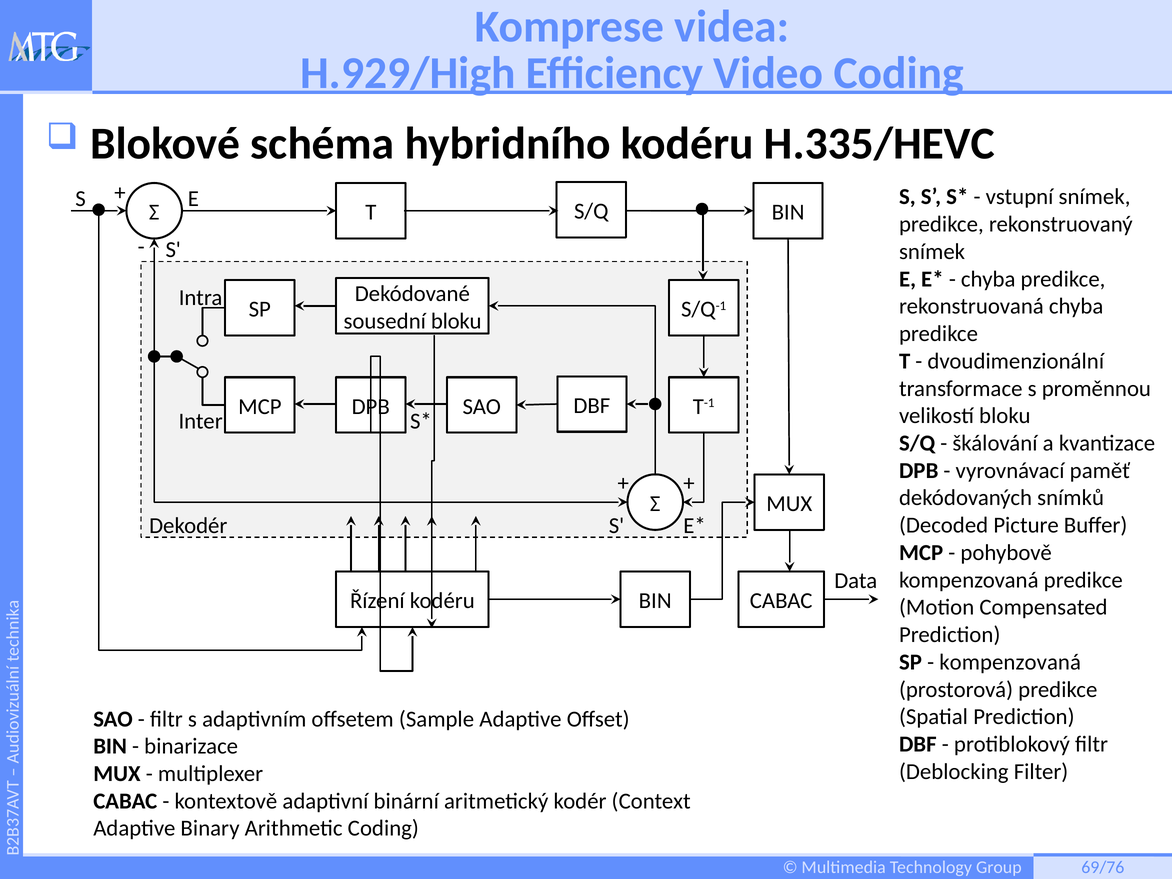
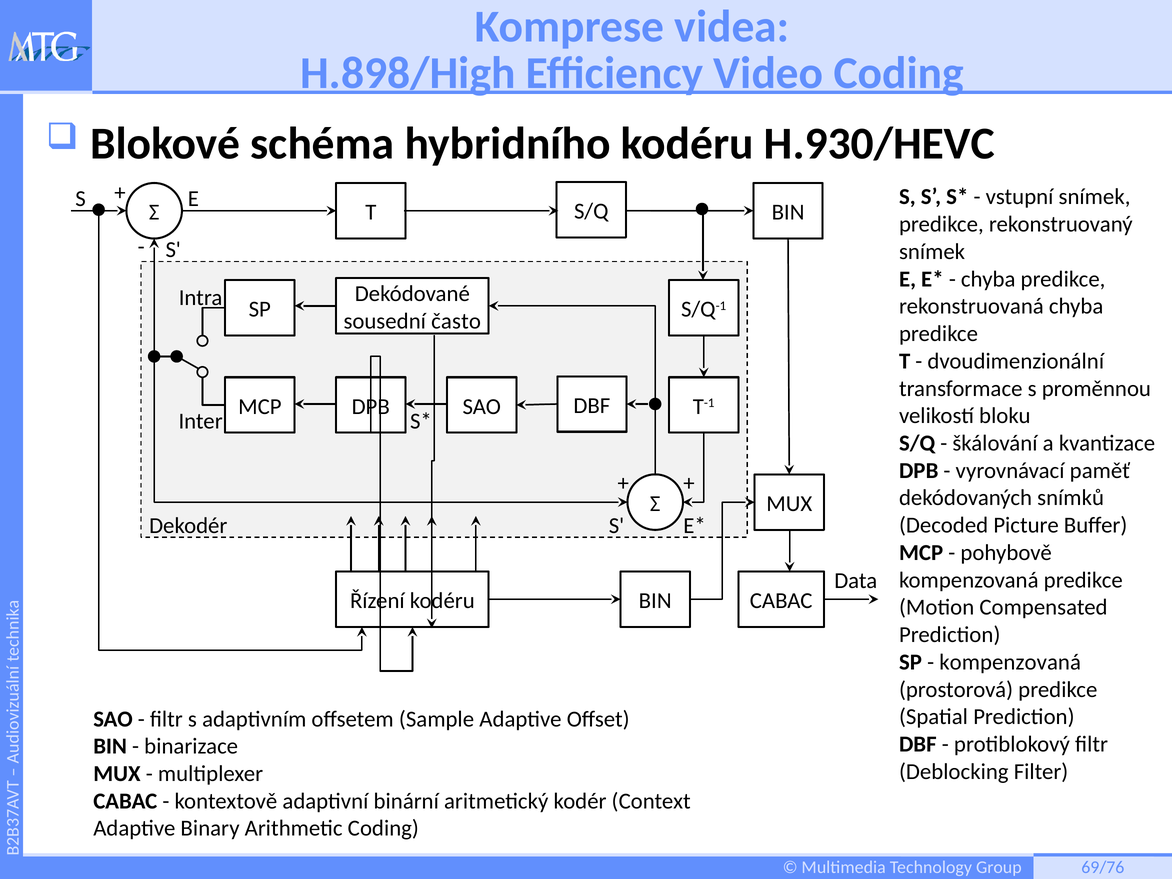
H.929/High: H.929/High -> H.898/High
H.335/HEVC: H.335/HEVC -> H.930/HEVC
sousední bloku: bloku -> často
